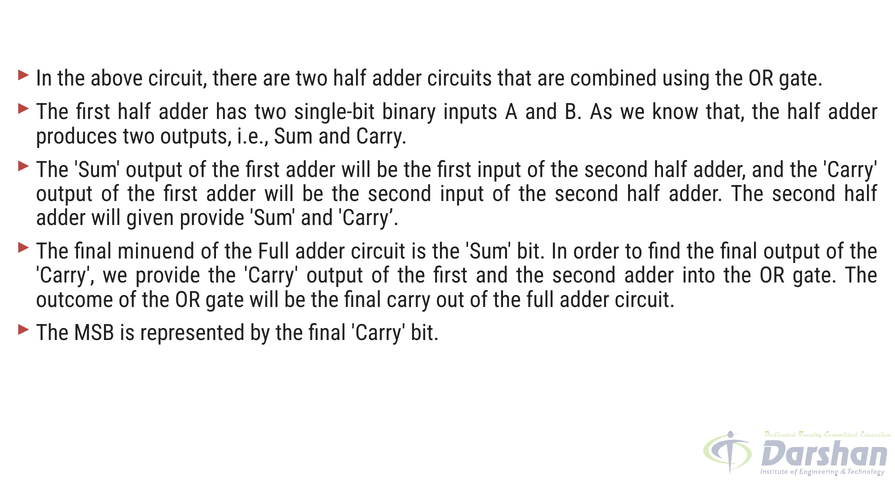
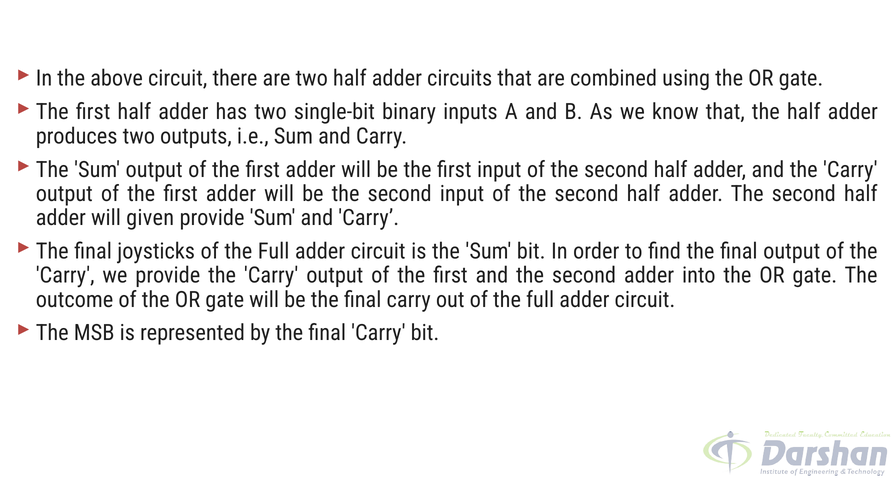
minuend: minuend -> joysticks
